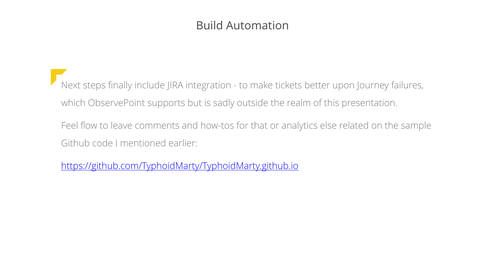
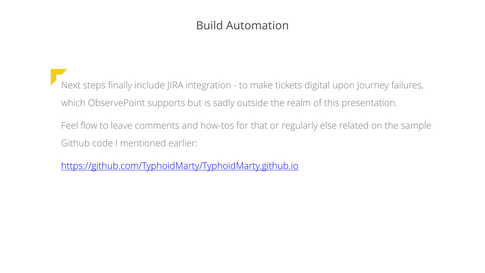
better: better -> digital
analytics: analytics -> regularly
